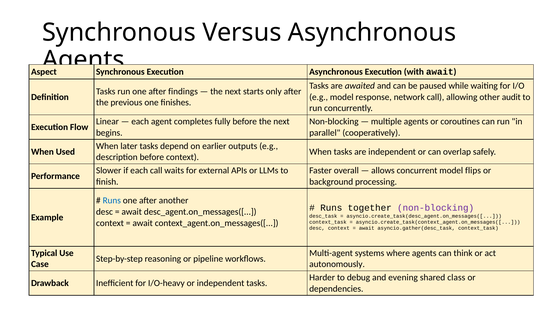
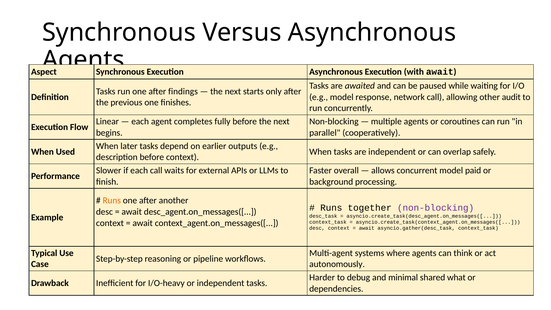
flips: flips -> paid
Runs at (112, 201) colour: blue -> orange
evening: evening -> minimal
class: class -> what
